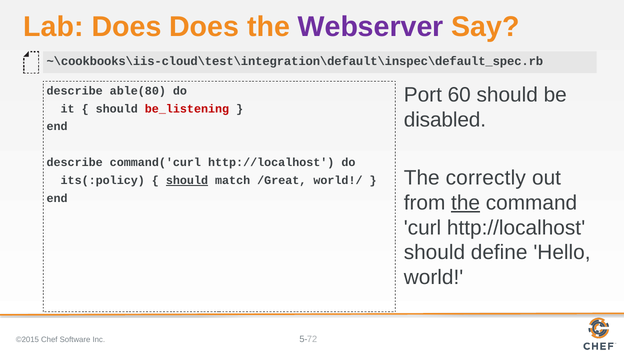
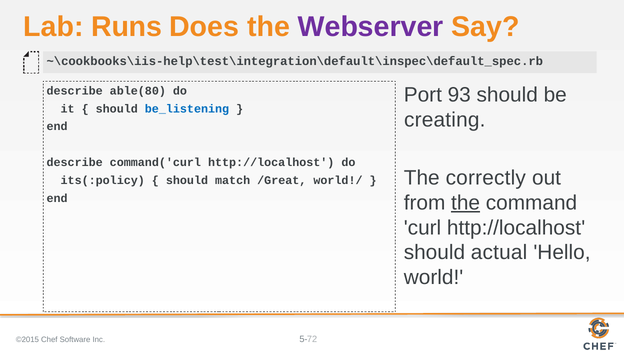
Lab Does: Does -> Runs
~\cookbooks\iis-cloud\test\integration\default\inspec\default_spec.rb: ~\cookbooks\iis-cloud\test\integration\default\inspec\default_spec.rb -> ~\cookbooks\iis-help\test\integration\default\inspec\default_spec.rb
60: 60 -> 93
be_listening colour: red -> blue
disabled: disabled -> creating
should at (187, 180) underline: present -> none
define: define -> actual
